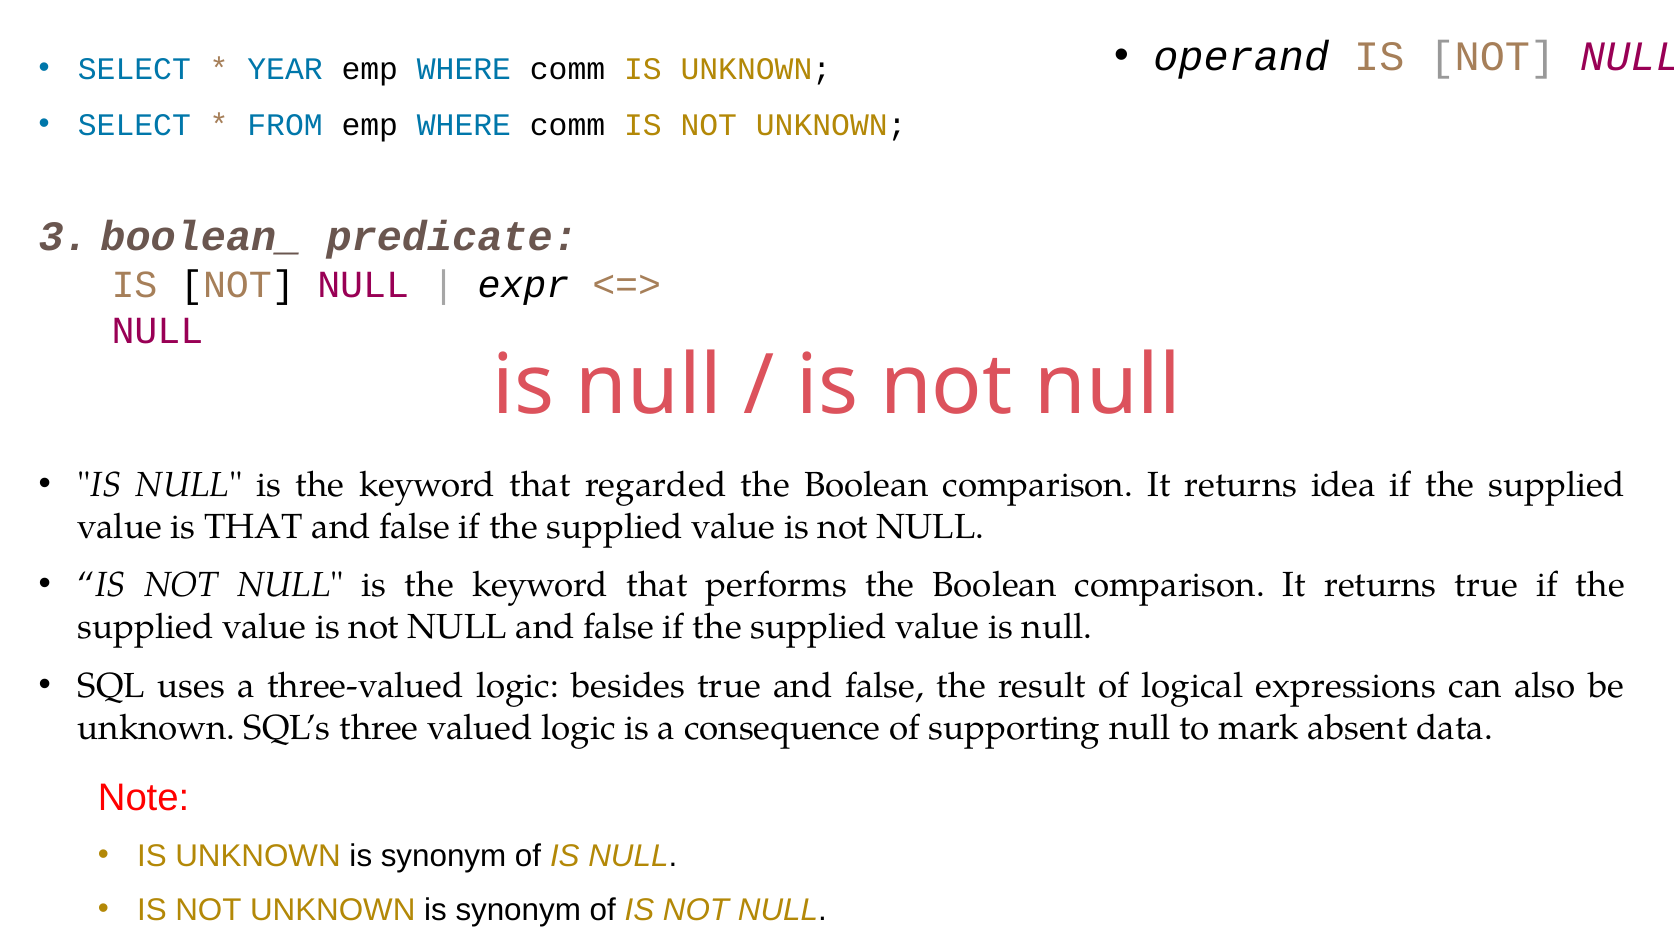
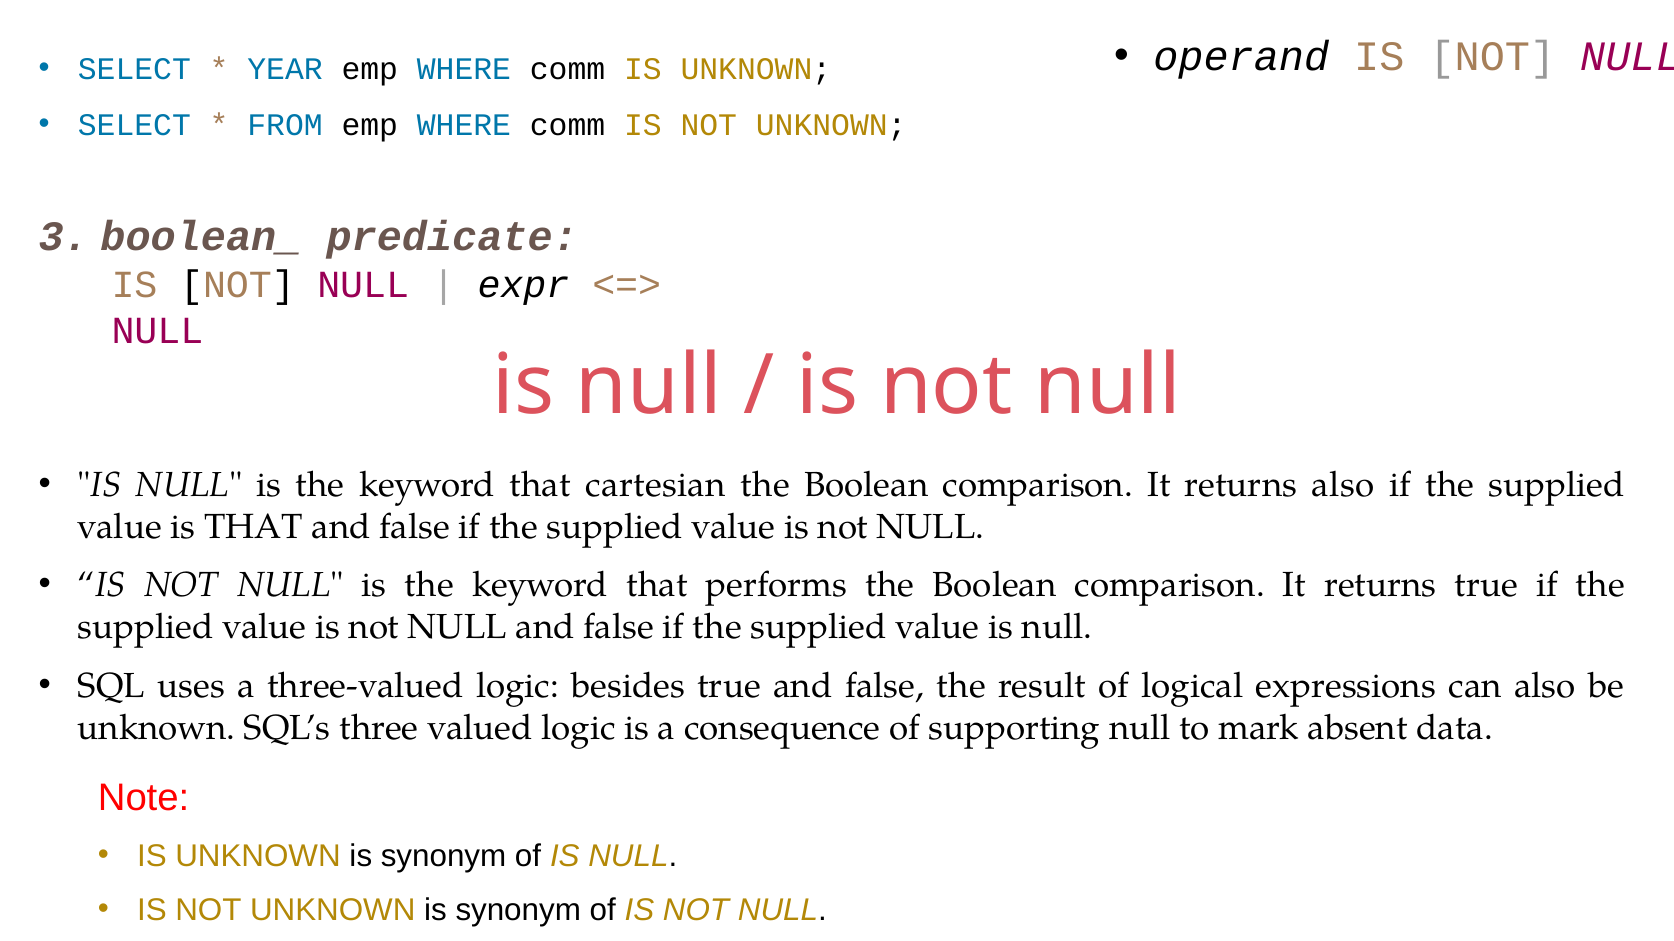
regarded: regarded -> cartesian
returns idea: idea -> also
